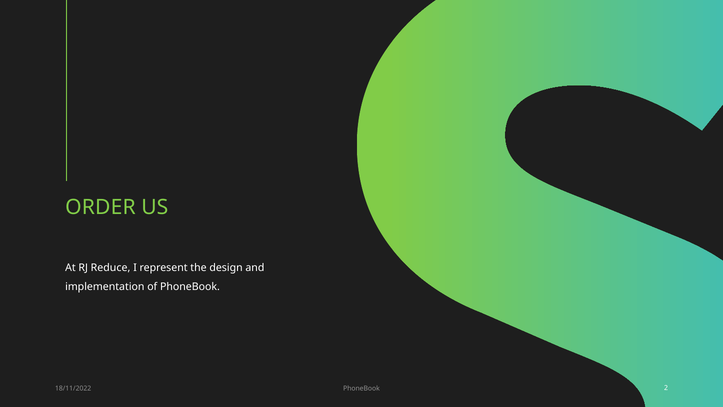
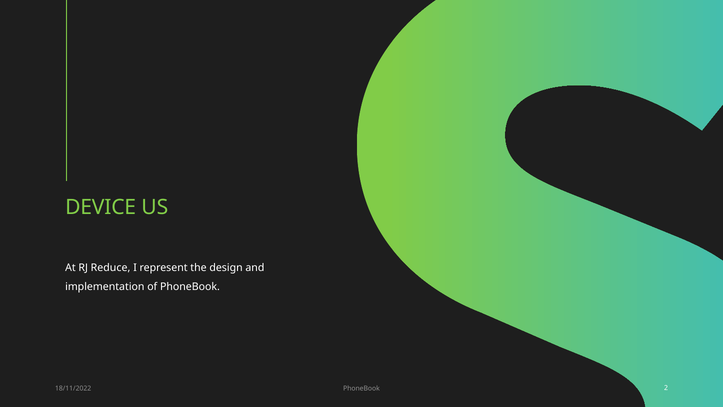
ORDER: ORDER -> DEVICE
